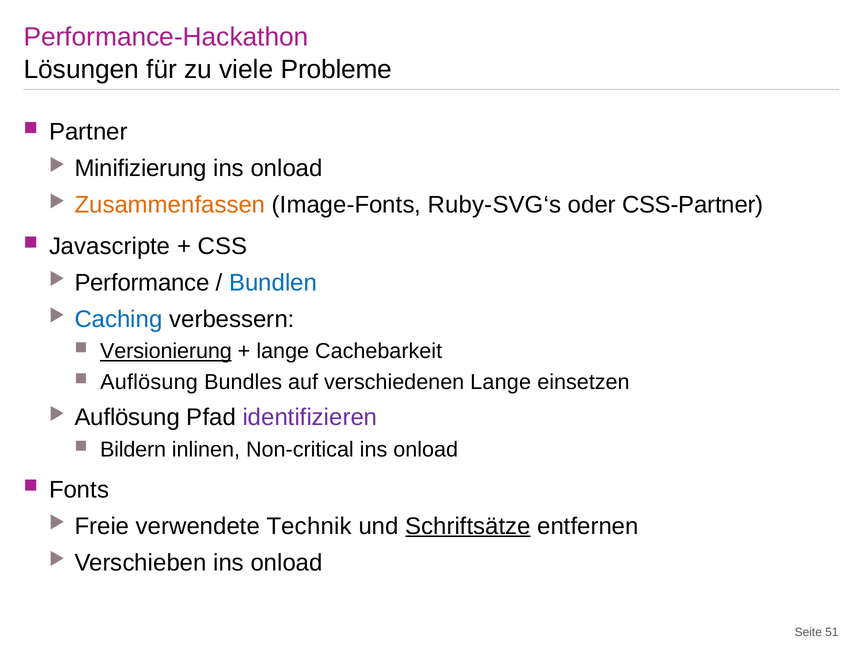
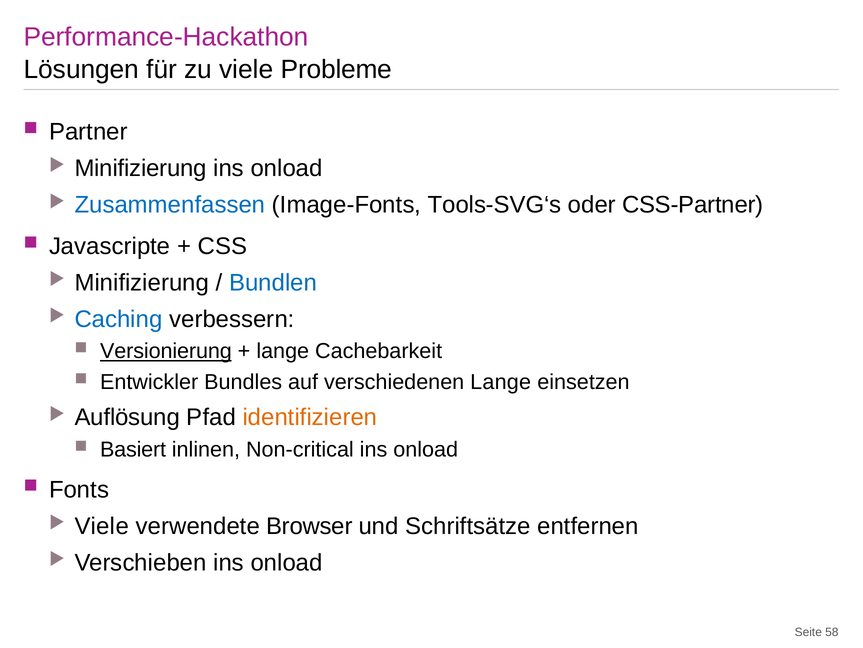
Zusammenfassen colour: orange -> blue
Ruby-SVG‘s: Ruby-SVG‘s -> Tools-SVG‘s
Performance at (142, 282): Performance -> Minifizierung
Auflösung at (149, 382): Auflösung -> Entwickler
identifizieren colour: purple -> orange
Bildern: Bildern -> Basiert
Freie at (102, 526): Freie -> Viele
Technik: Technik -> Browser
Schriftsätze underline: present -> none
51: 51 -> 58
